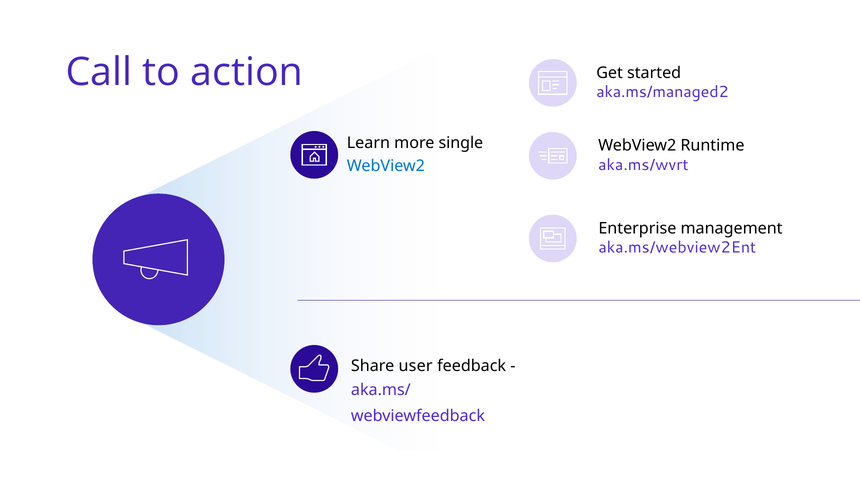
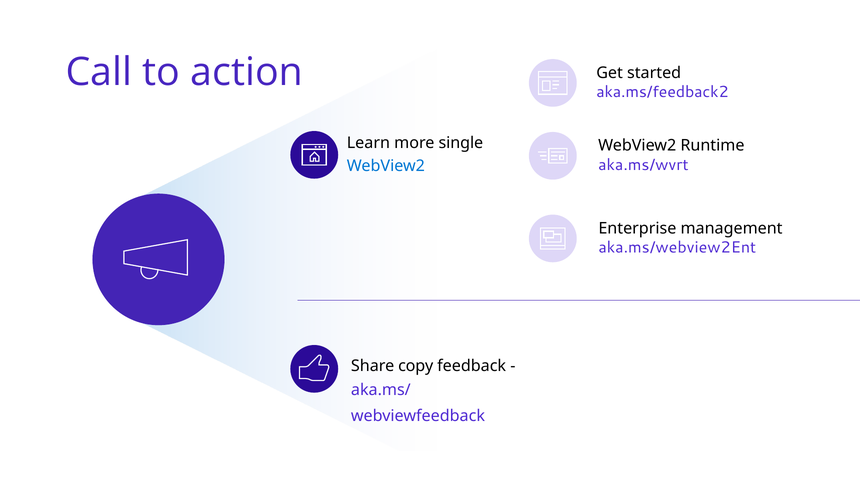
aka.ms/managed2: aka.ms/managed2 -> aka.ms/feedback2
user: user -> copy
